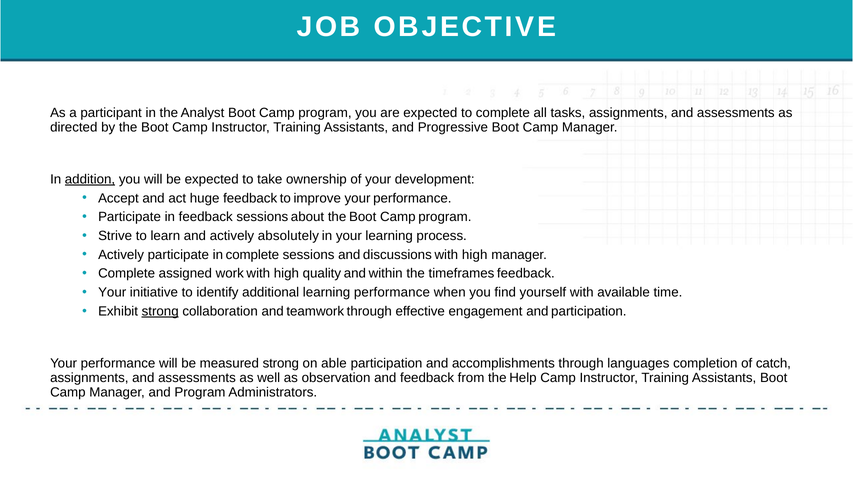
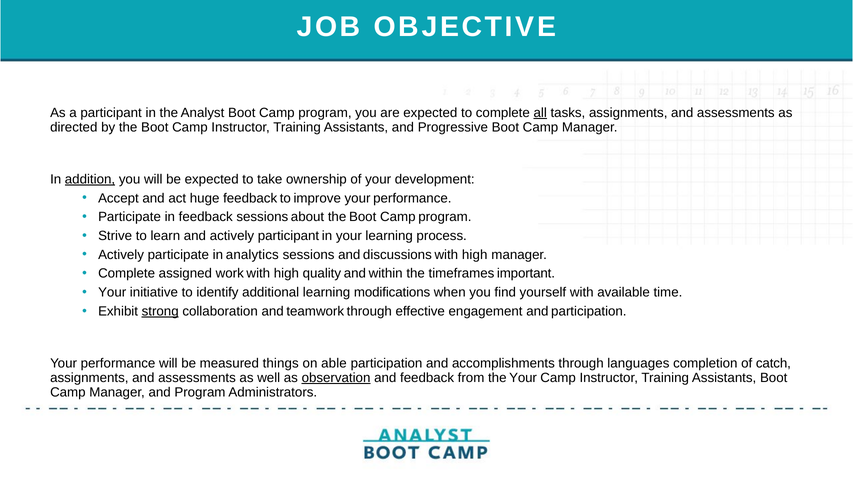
all underline: none -> present
actively absolutely: absolutely -> participant
in complete: complete -> analytics
timeframes feedback: feedback -> important
learning performance: performance -> modifications
measured strong: strong -> things
observation underline: none -> present
the Help: Help -> Your
